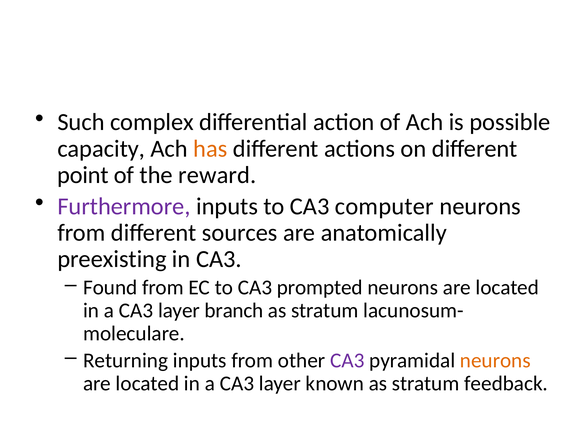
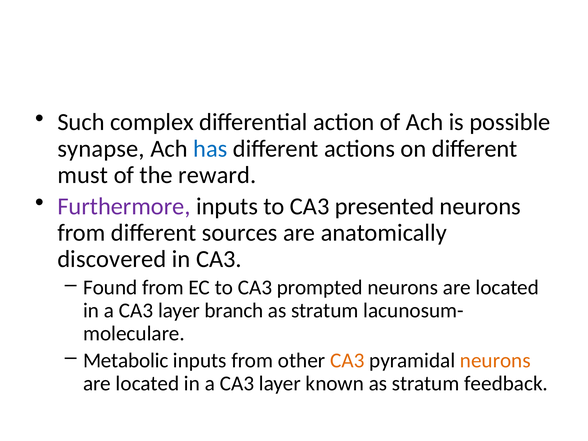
capacity: capacity -> synapse
has colour: orange -> blue
point: point -> must
computer: computer -> presented
preexisting: preexisting -> discovered
Returning: Returning -> Metabolic
CA3 at (347, 361) colour: purple -> orange
